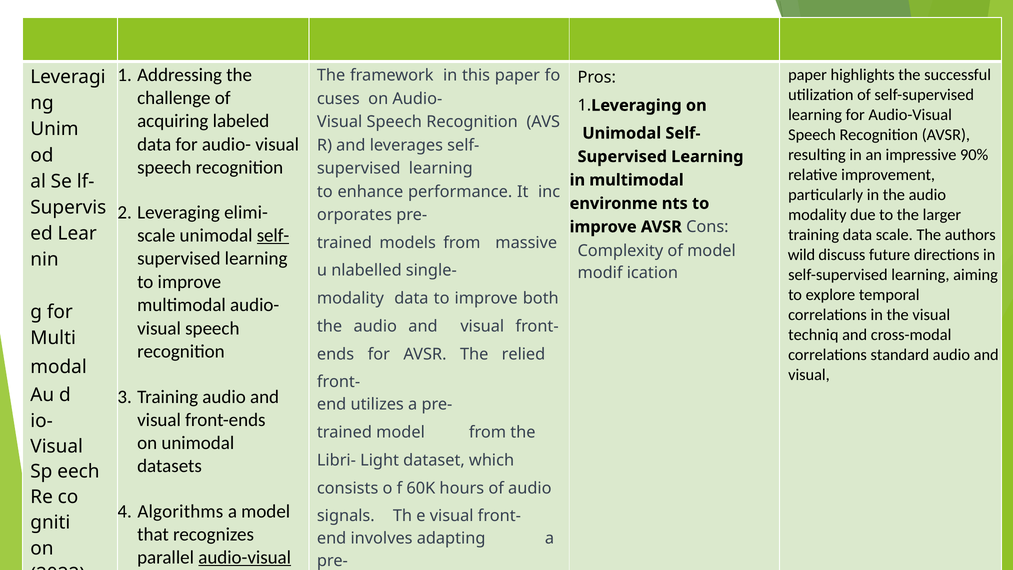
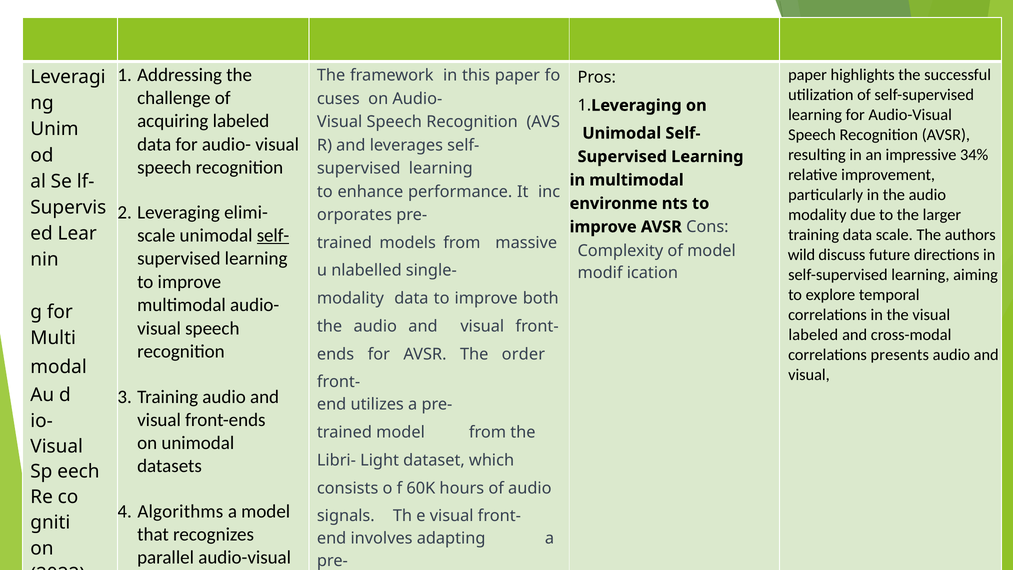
90%: 90% -> 34%
techniq at (813, 335): techniq -> labeled
standard: standard -> presents
relied: relied -> order
audio-visual at (245, 557) underline: present -> none
